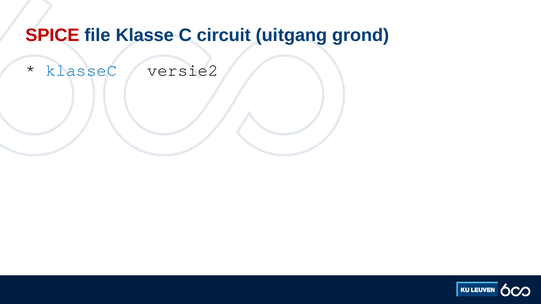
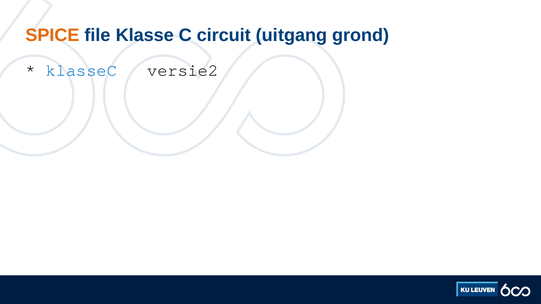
SPICE colour: red -> orange
